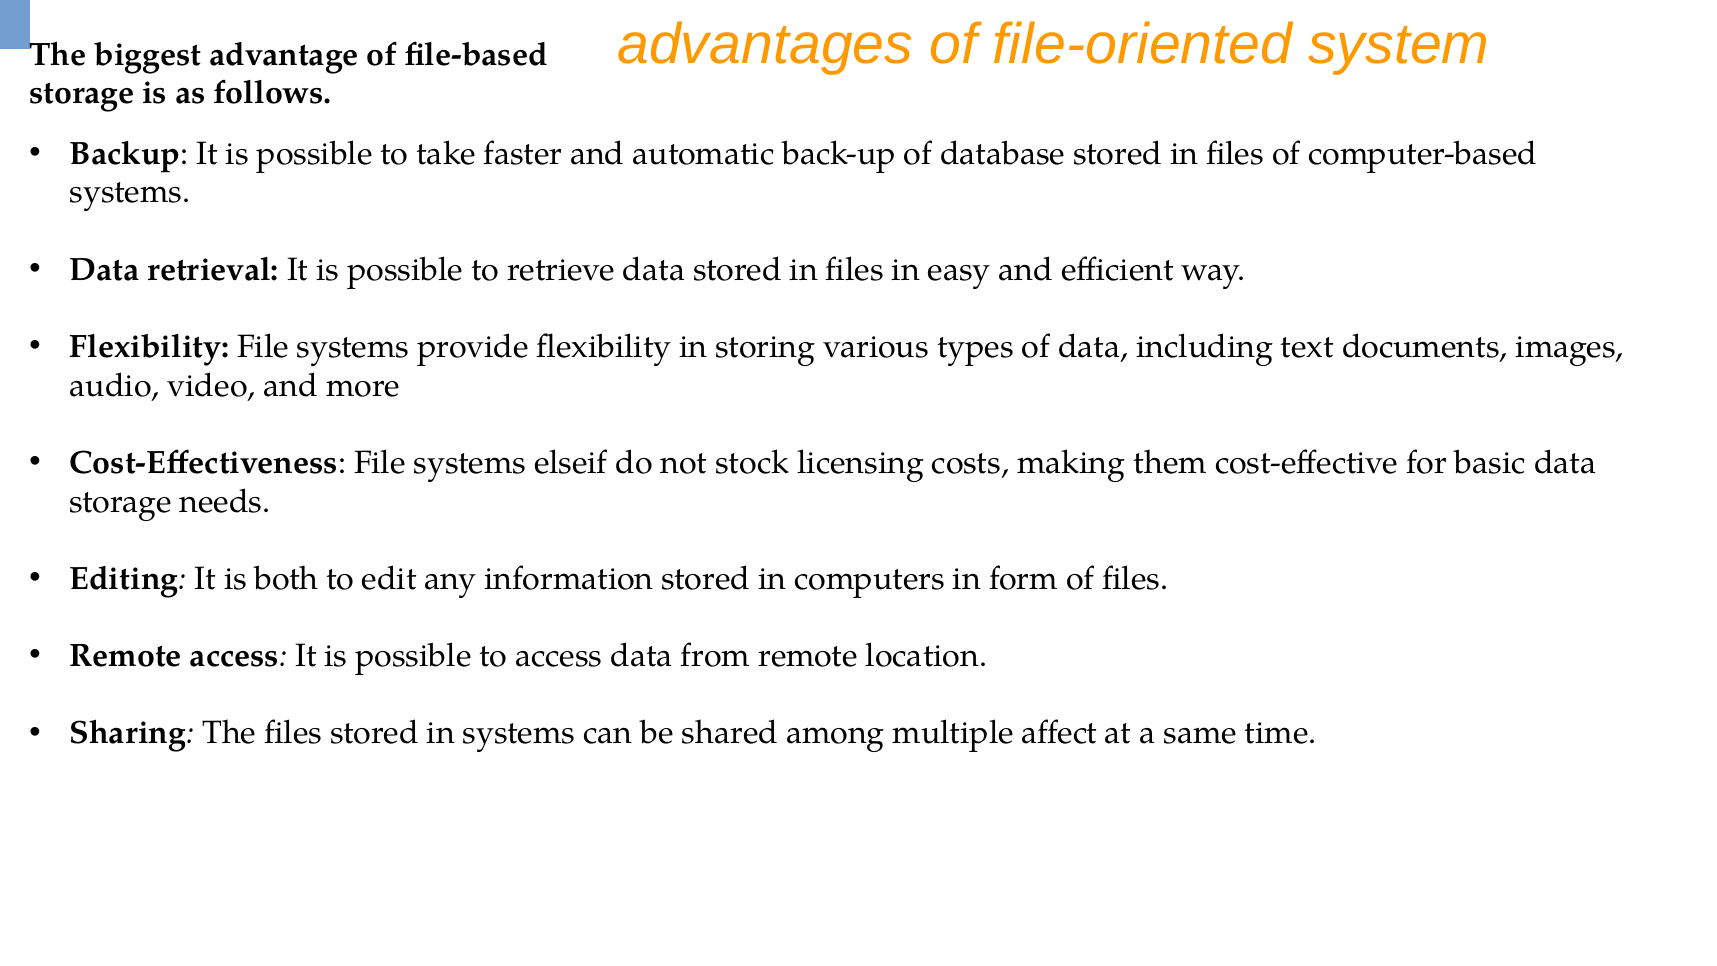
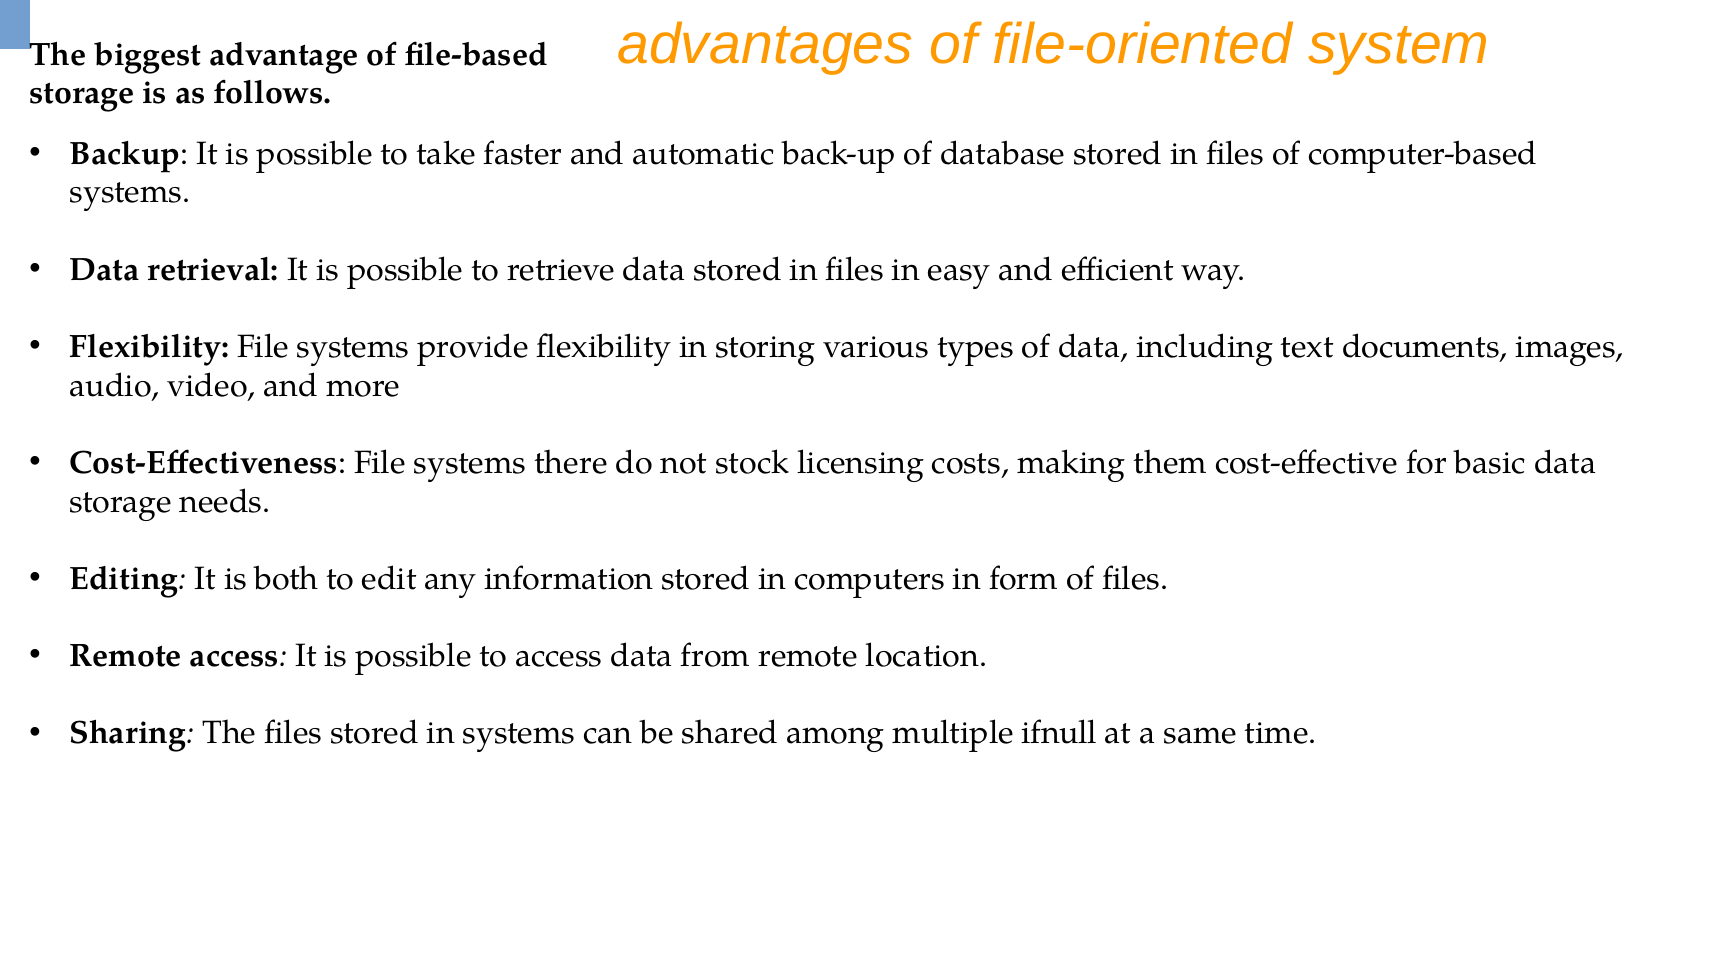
elseif: elseif -> there
affect: affect -> ifnull
